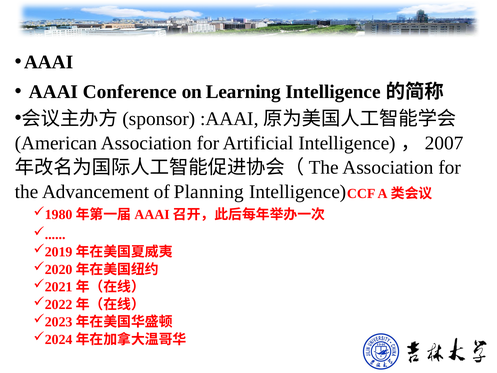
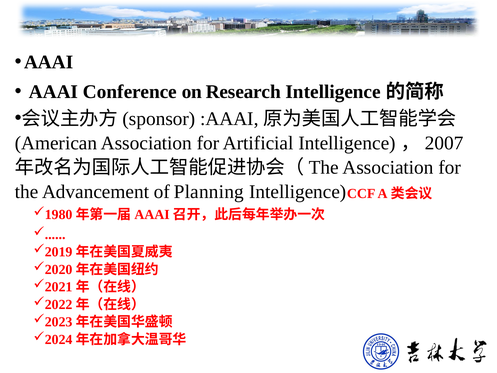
Learning: Learning -> Research
